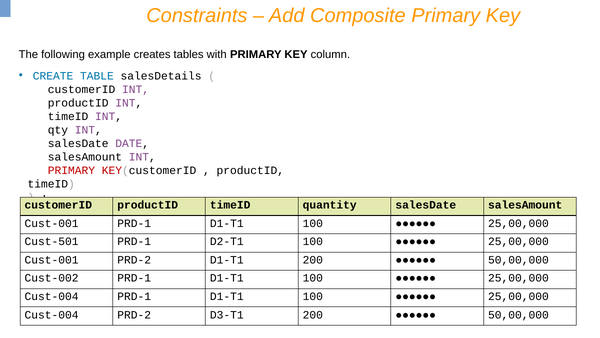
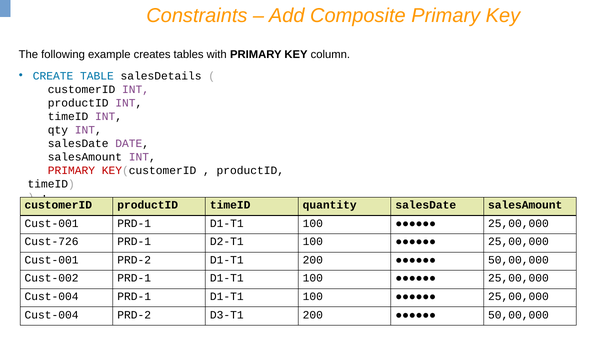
Cust-501: Cust-501 -> Cust-726
